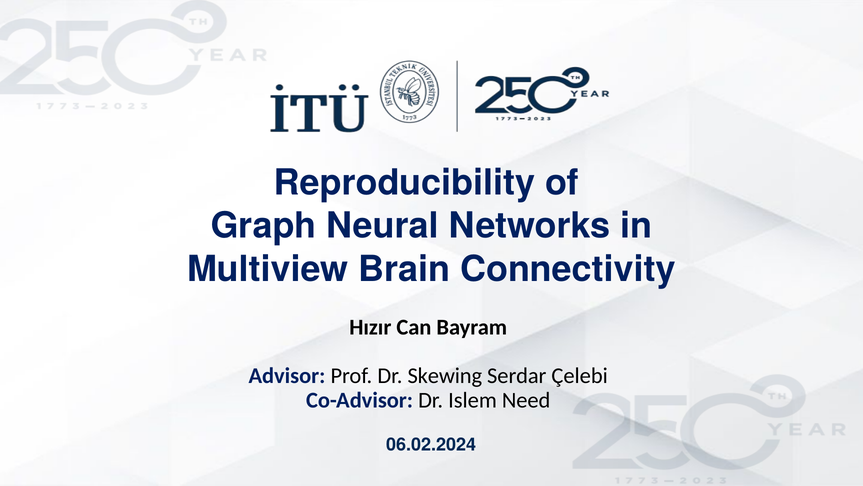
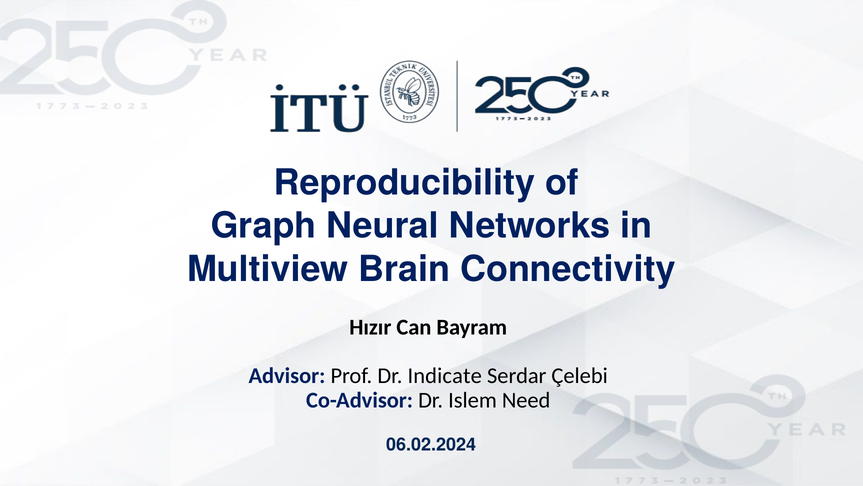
Skewing: Skewing -> Indicate
